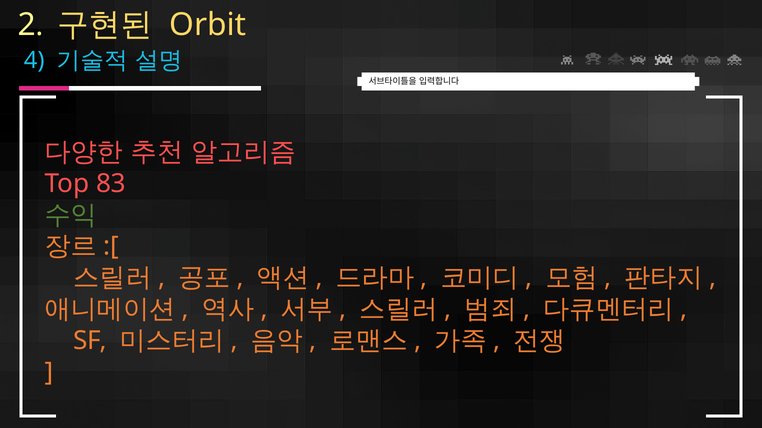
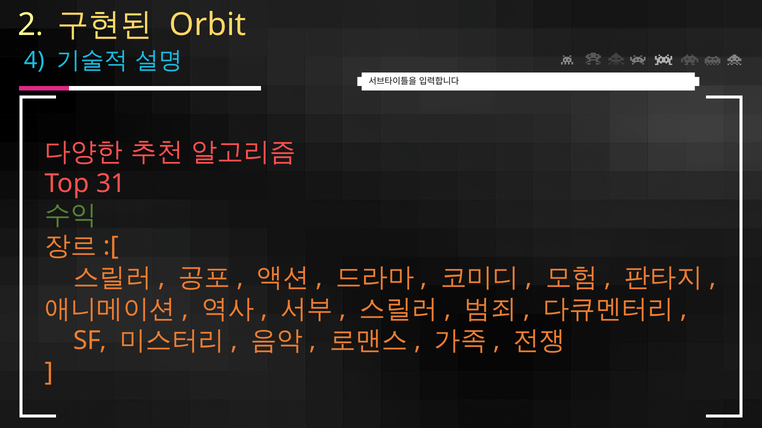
83: 83 -> 31
